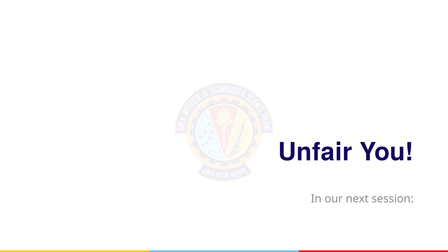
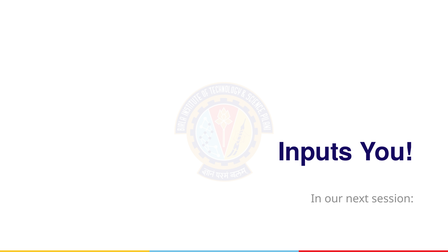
Unfair: Unfair -> Inputs
